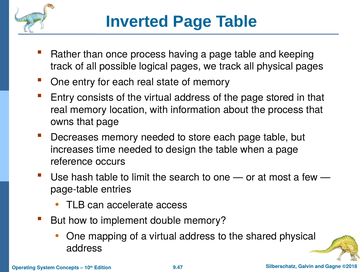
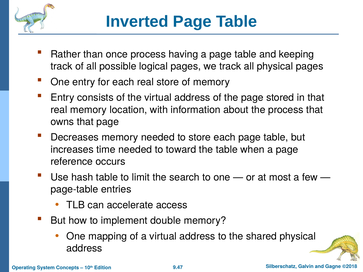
real state: state -> store
design: design -> toward
